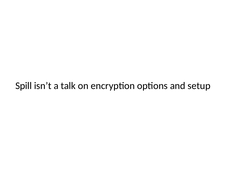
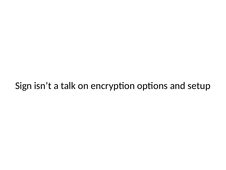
Spill: Spill -> Sign
